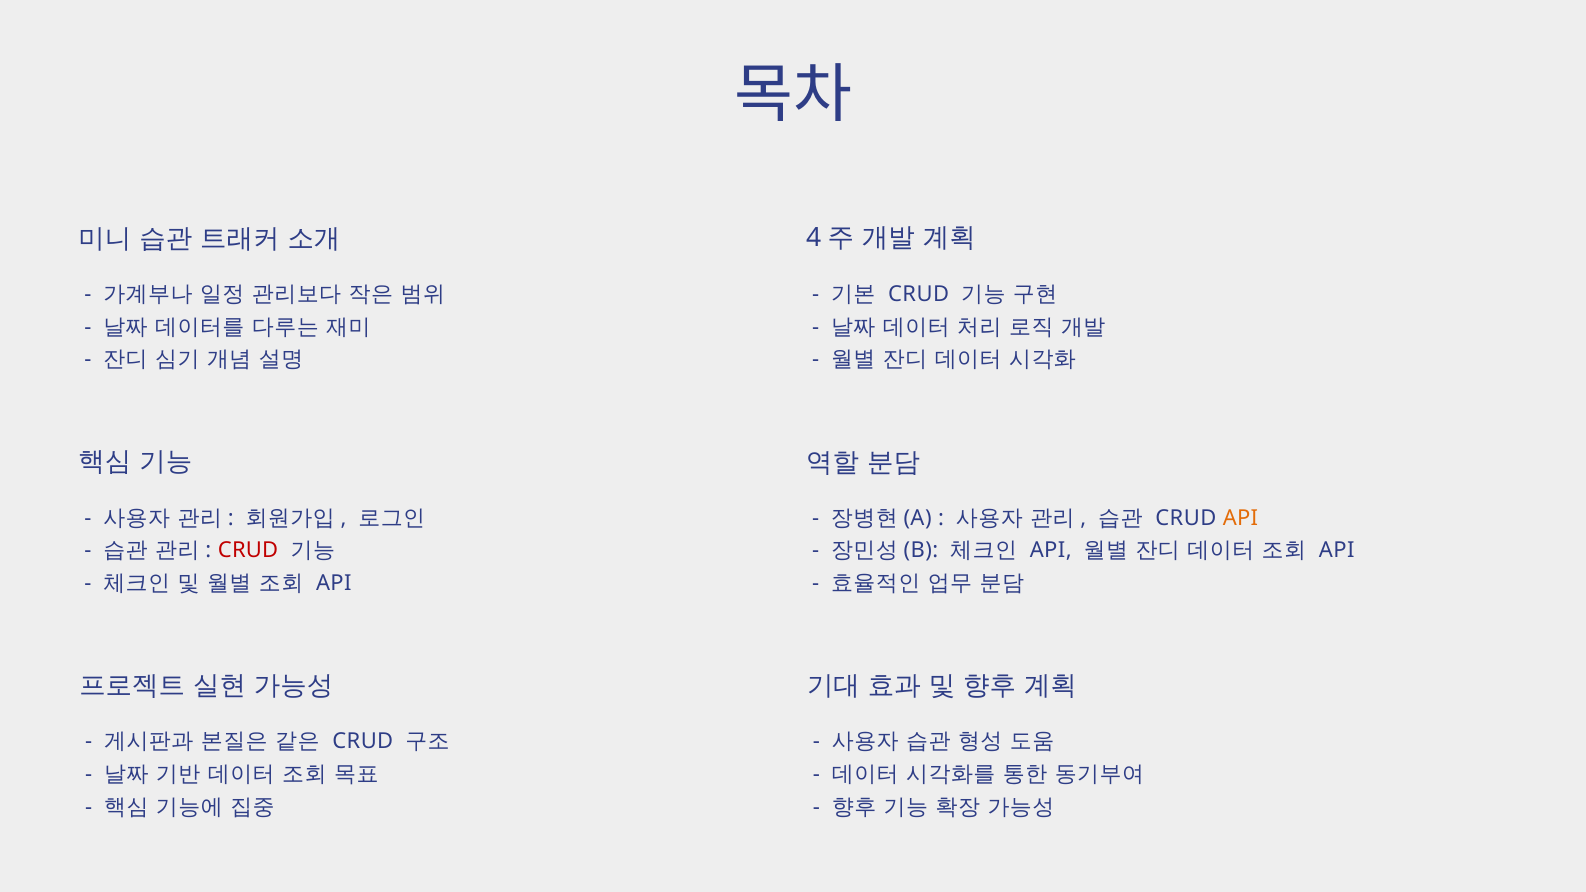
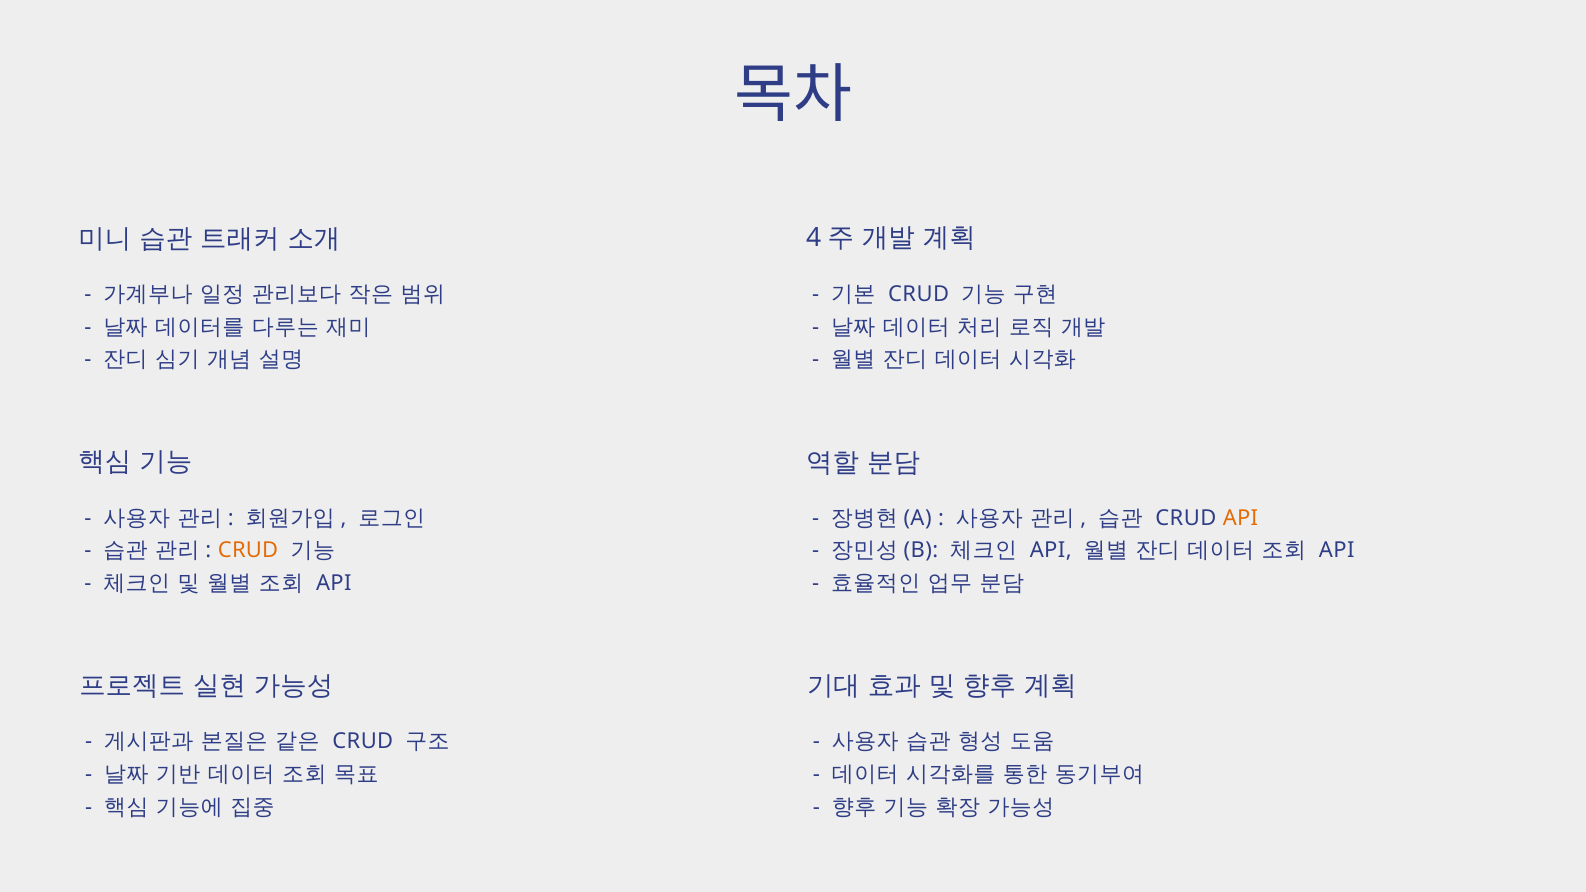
CRUD at (248, 551) colour: red -> orange
